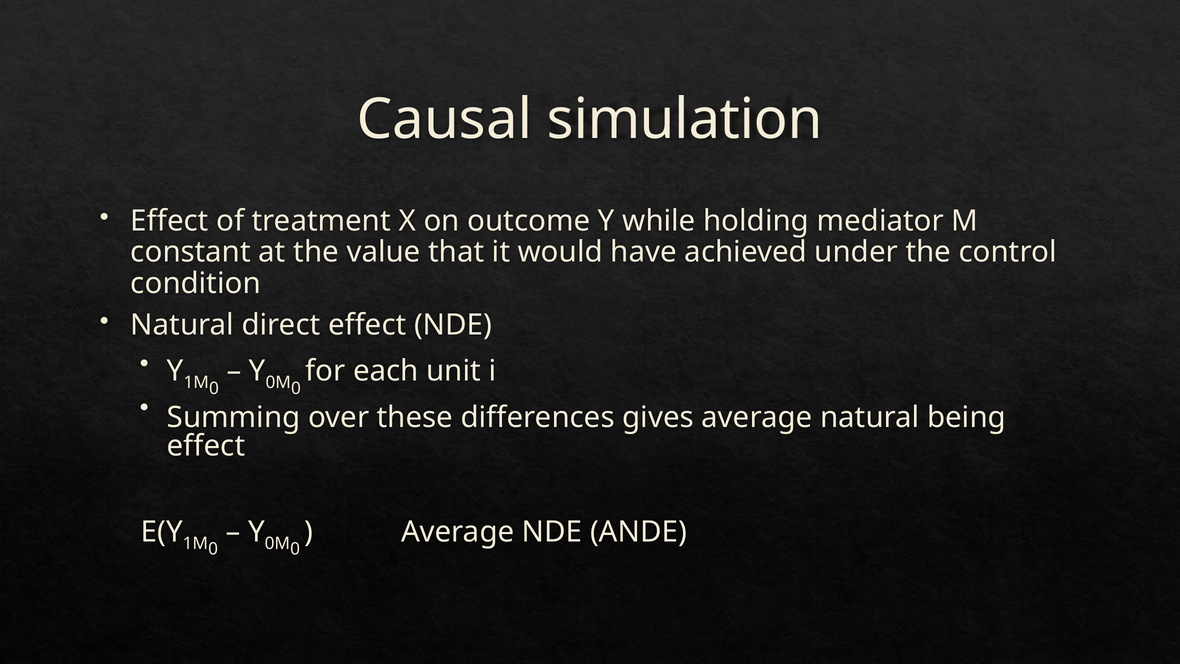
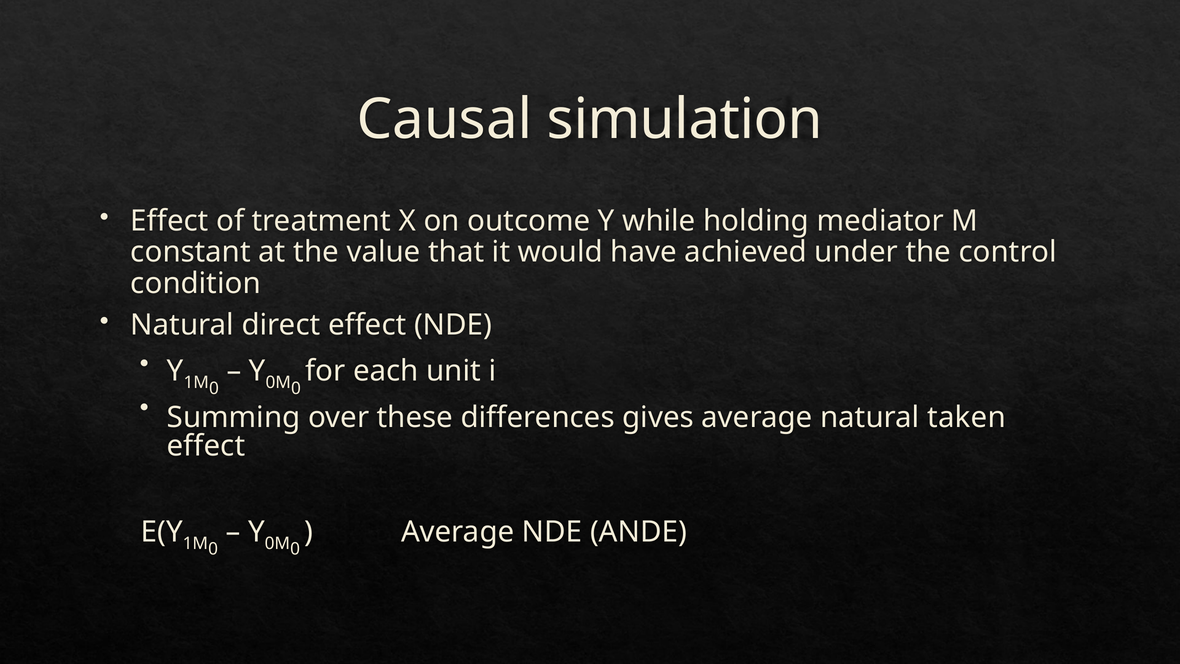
being: being -> taken
